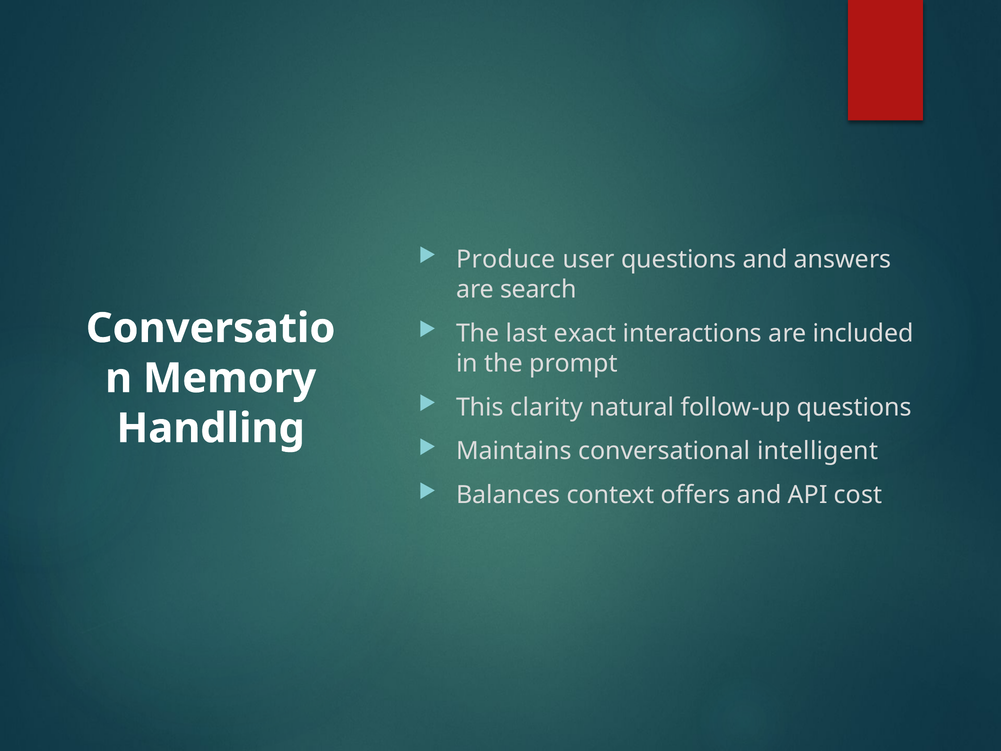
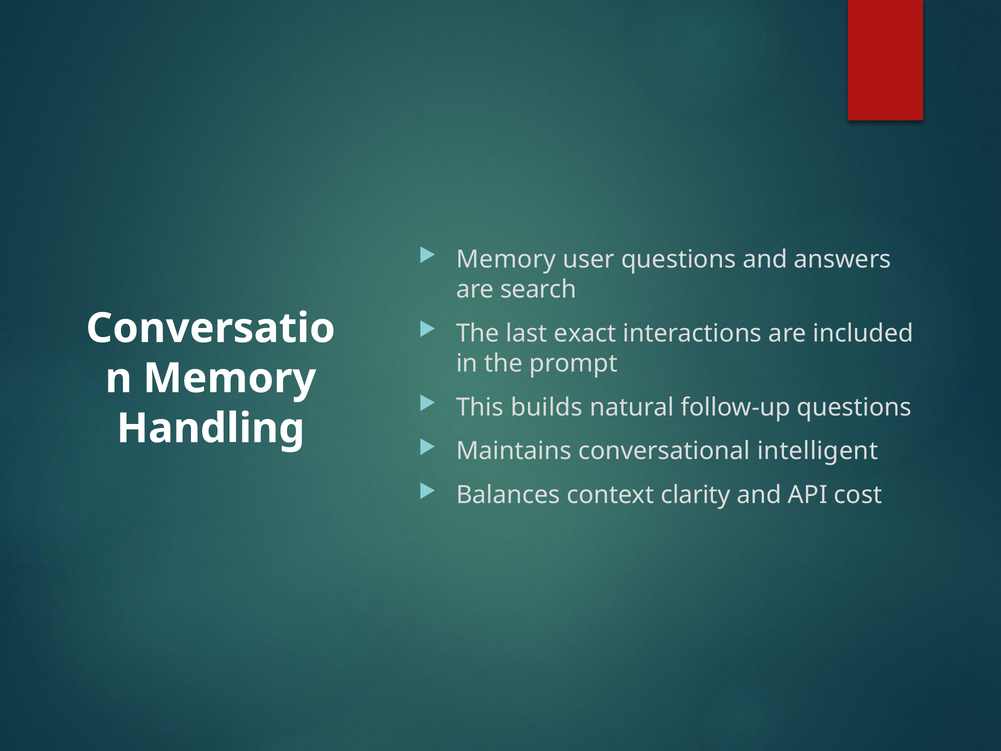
Produce at (506, 259): Produce -> Memory
clarity: clarity -> builds
offers: offers -> clarity
